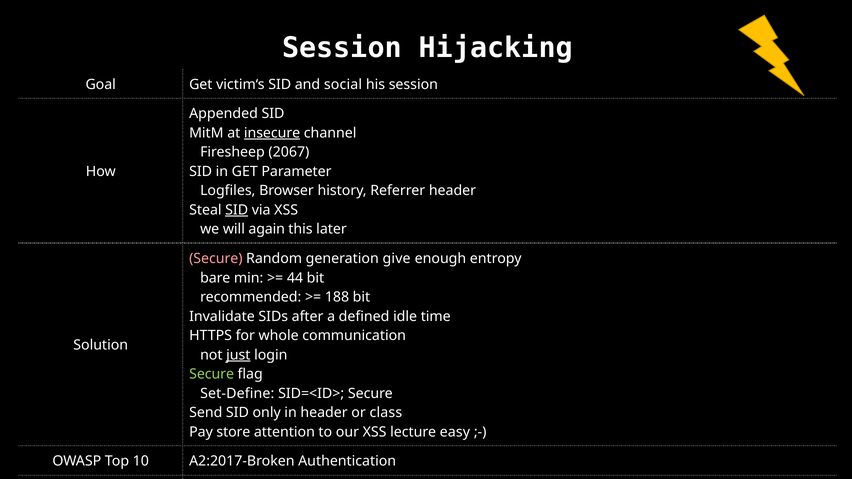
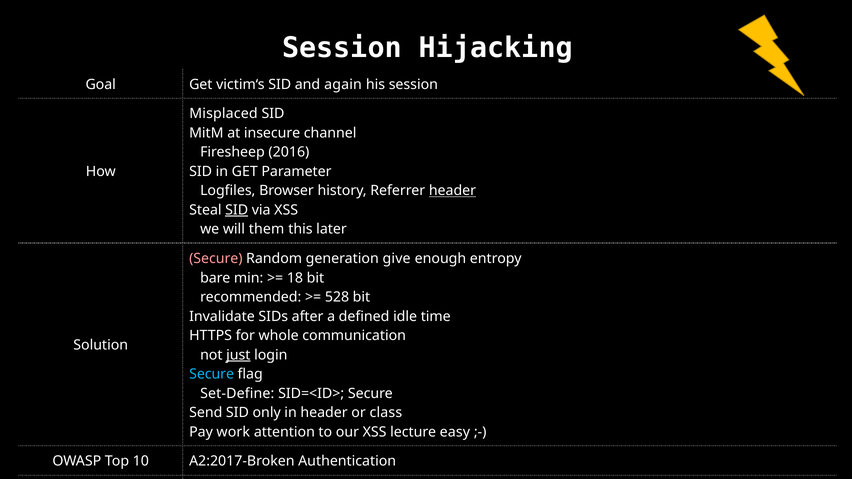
social: social -> again
Appended: Appended -> Misplaced
insecure underline: present -> none
2067: 2067 -> 2016
header at (452, 191) underline: none -> present
again: again -> them
44: 44 -> 18
188: 188 -> 528
Secure at (212, 374) colour: light green -> light blue
store: store -> work
